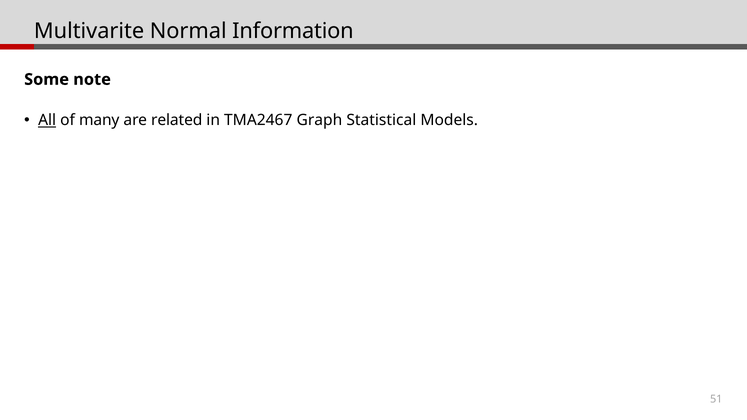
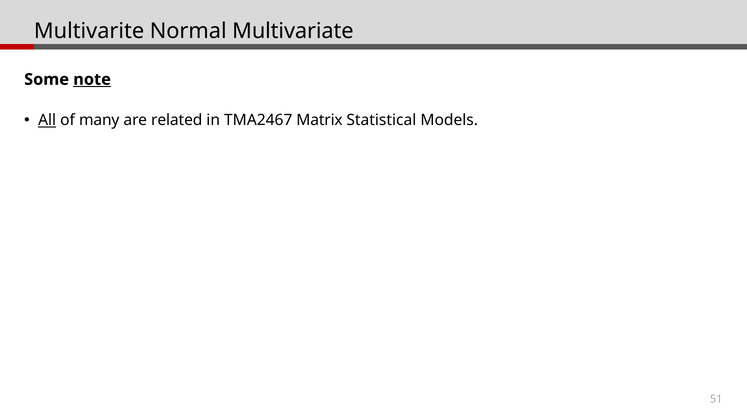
Information: Information -> Multivariate
note underline: none -> present
Graph: Graph -> Matrix
